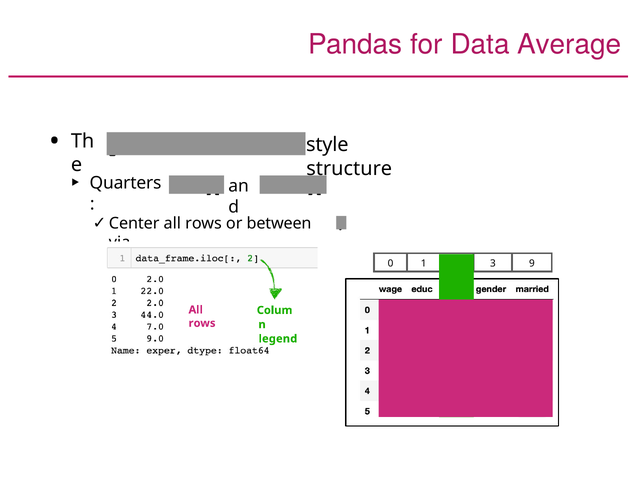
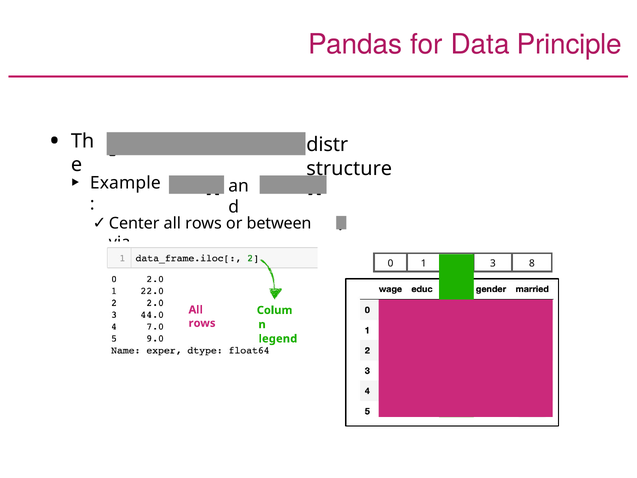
Average: Average -> Principle
style: style -> distr
Quarters: Quarters -> Example
9: 9 -> 8
